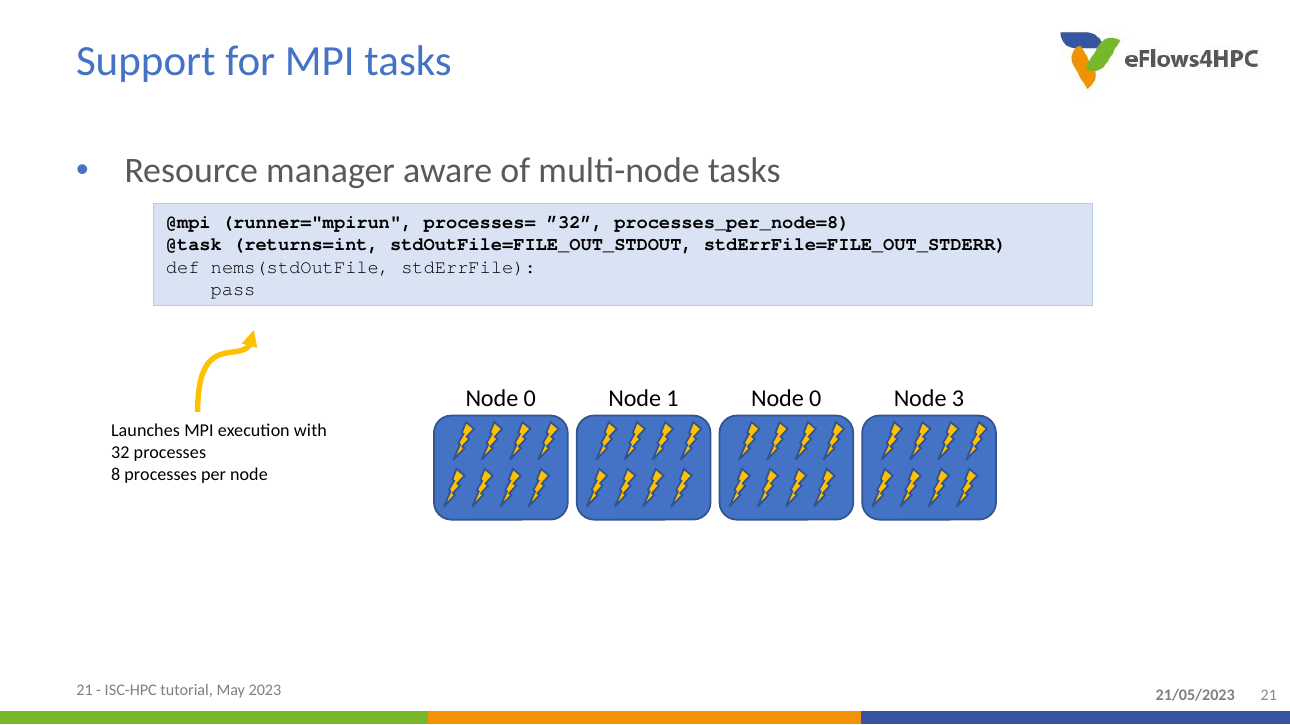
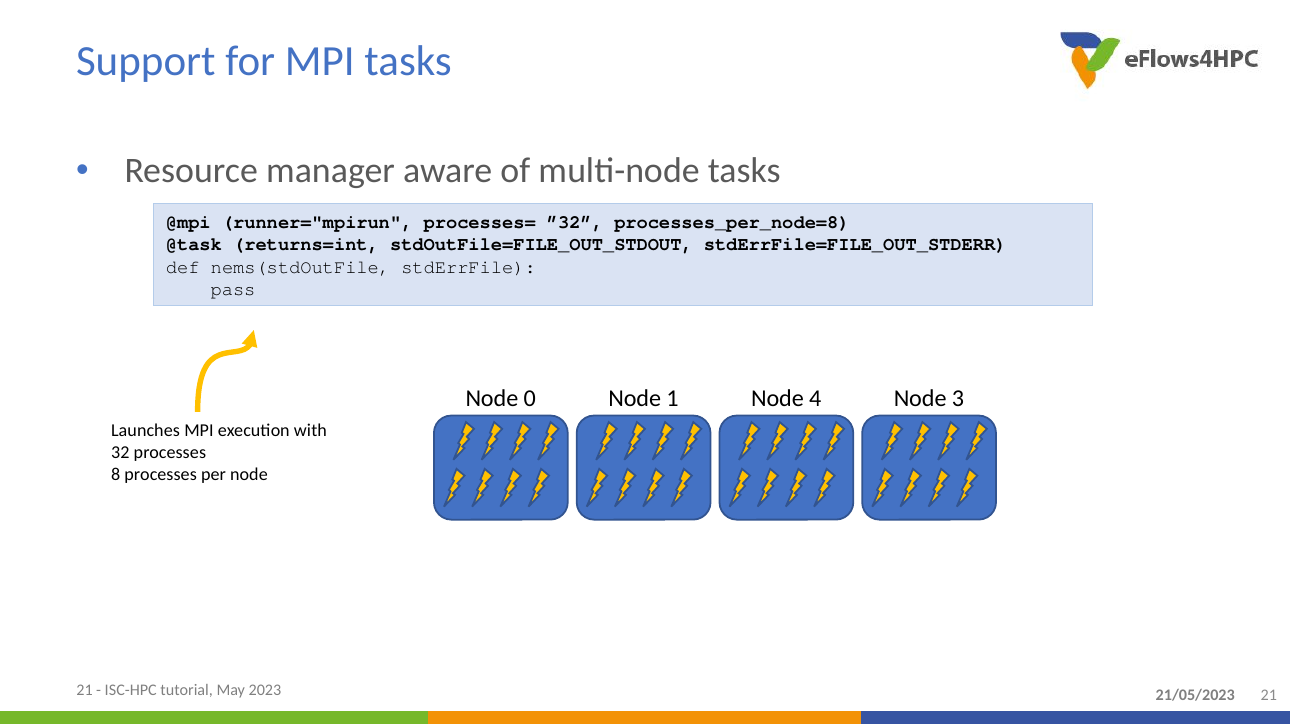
1 Node 0: 0 -> 4
